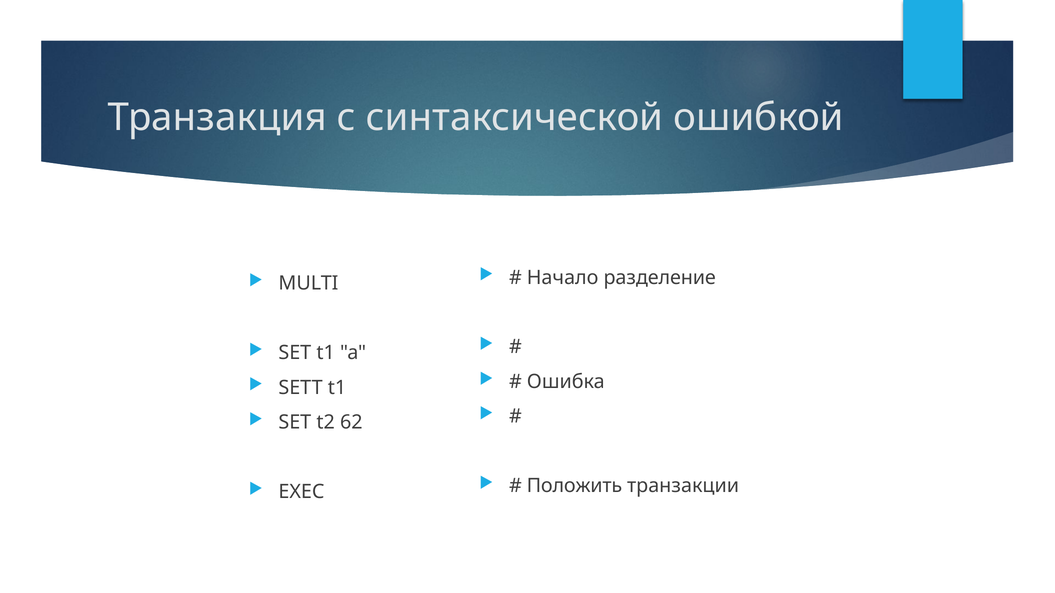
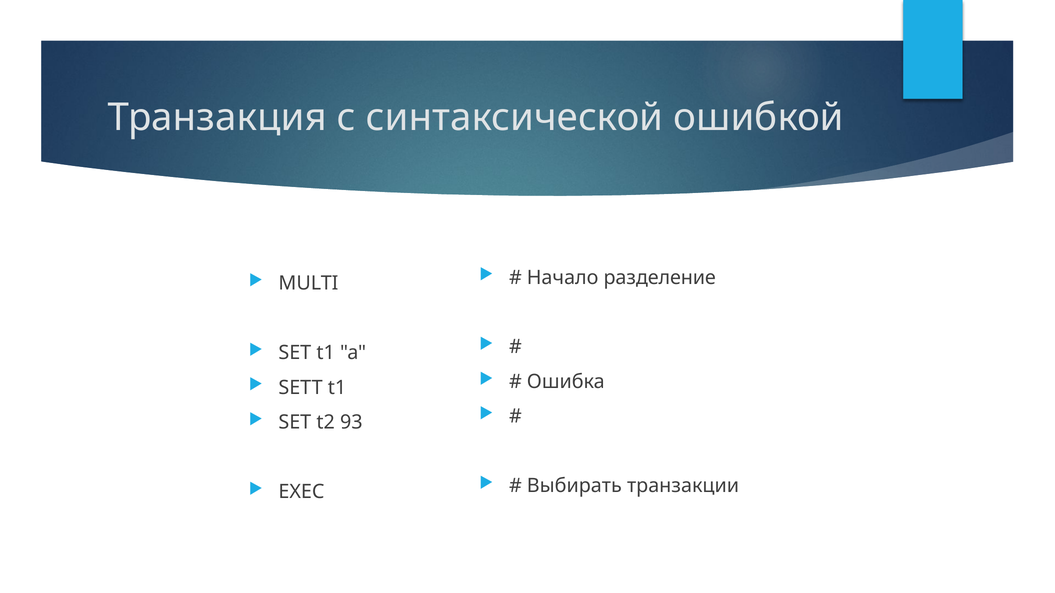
62: 62 -> 93
Положить: Положить -> Выбирать
